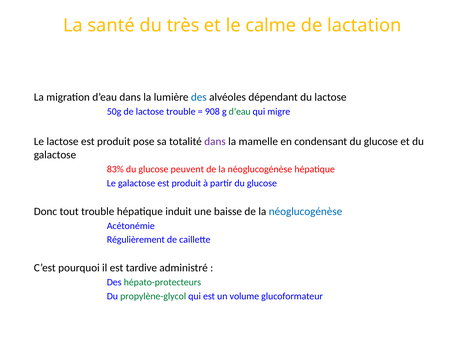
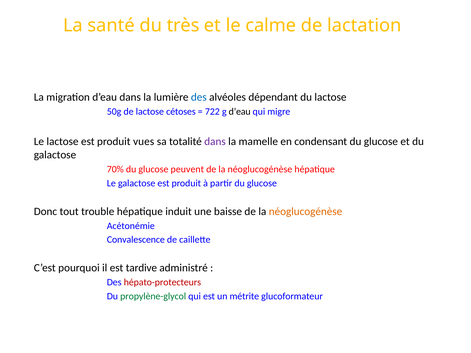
lactose trouble: trouble -> cétoses
908: 908 -> 722
d’eau at (240, 112) colour: green -> black
pose: pose -> vues
83%: 83% -> 70%
néoglucogénèse at (306, 212) colour: blue -> orange
Régulièrement: Régulièrement -> Convalescence
hépato-protecteurs colour: green -> red
volume: volume -> métrite
